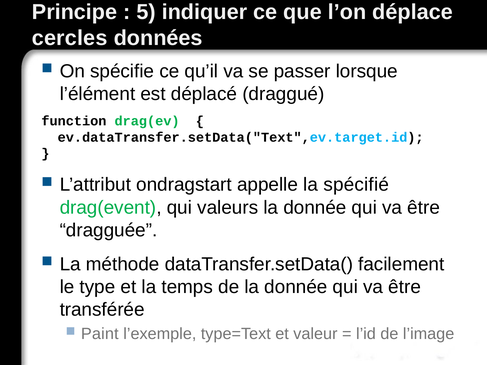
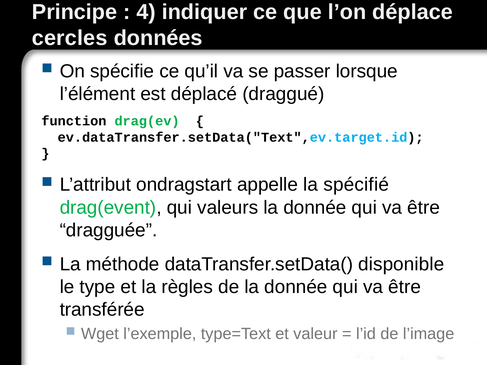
5: 5 -> 4
facilement: facilement -> disponible
temps: temps -> règles
Paint: Paint -> Wget
